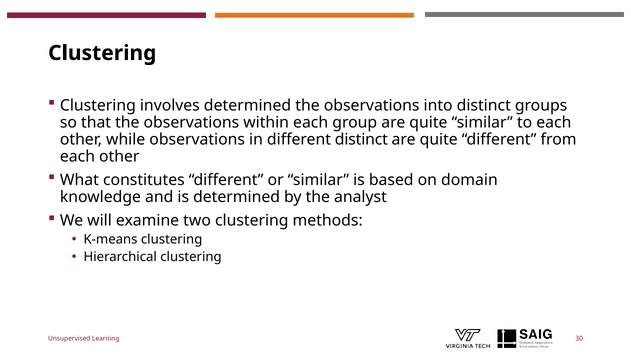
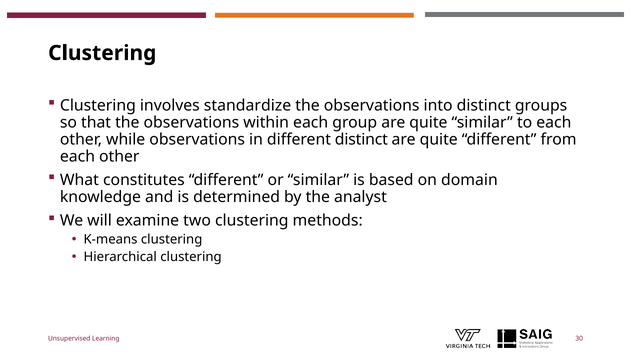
involves determined: determined -> standardize
